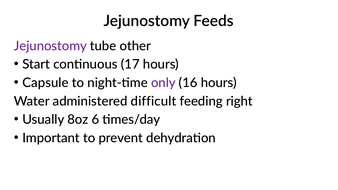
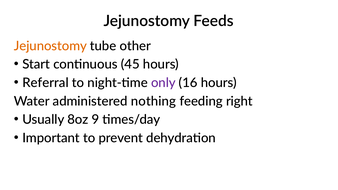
Jejunostomy at (50, 46) colour: purple -> orange
17: 17 -> 45
Capsule: Capsule -> Referral
difficult: difficult -> nothing
6: 6 -> 9
